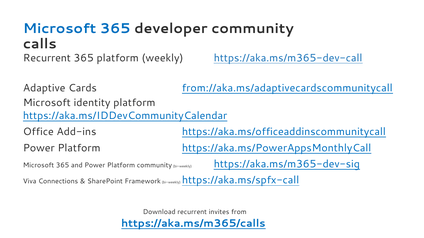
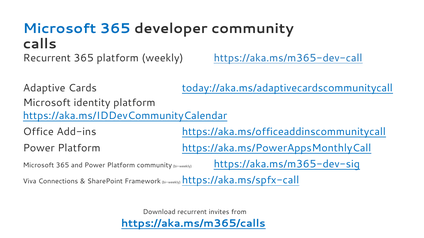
from://aka.ms/adaptivecardscommunitycall: from://aka.ms/adaptivecardscommunitycall -> today://aka.ms/adaptivecardscommunitycall
